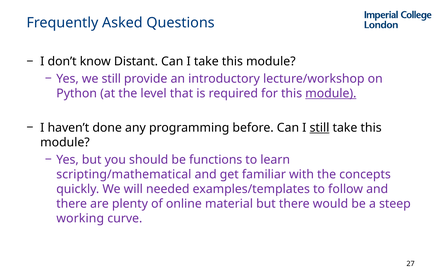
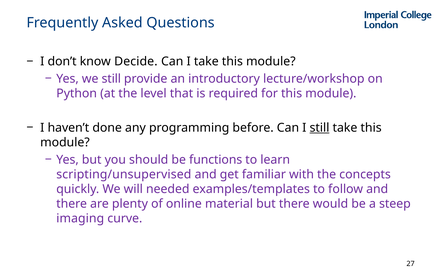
Distant: Distant -> Decide
module at (331, 93) underline: present -> none
scripting/mathematical: scripting/mathematical -> scripting/unsupervised
working: working -> imaging
